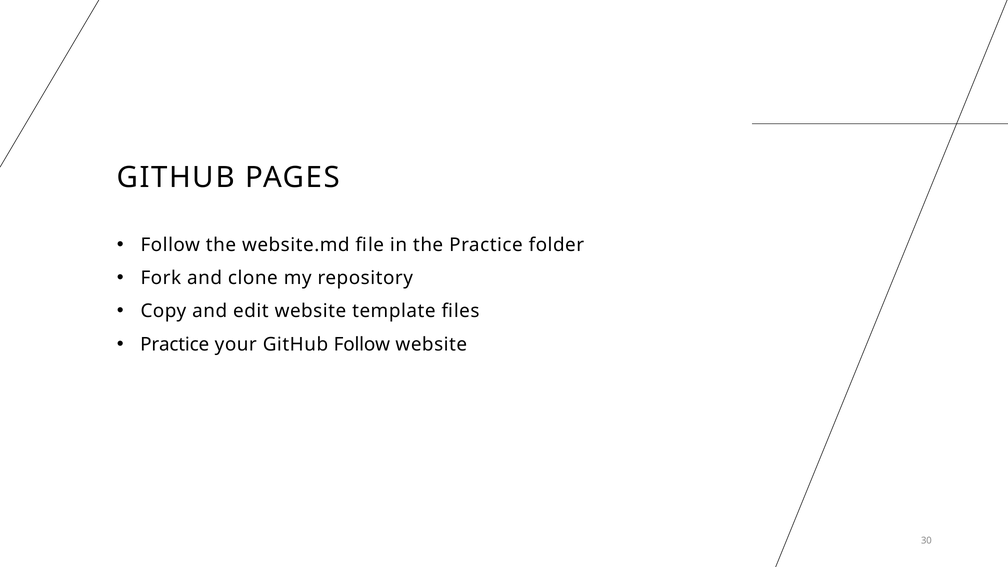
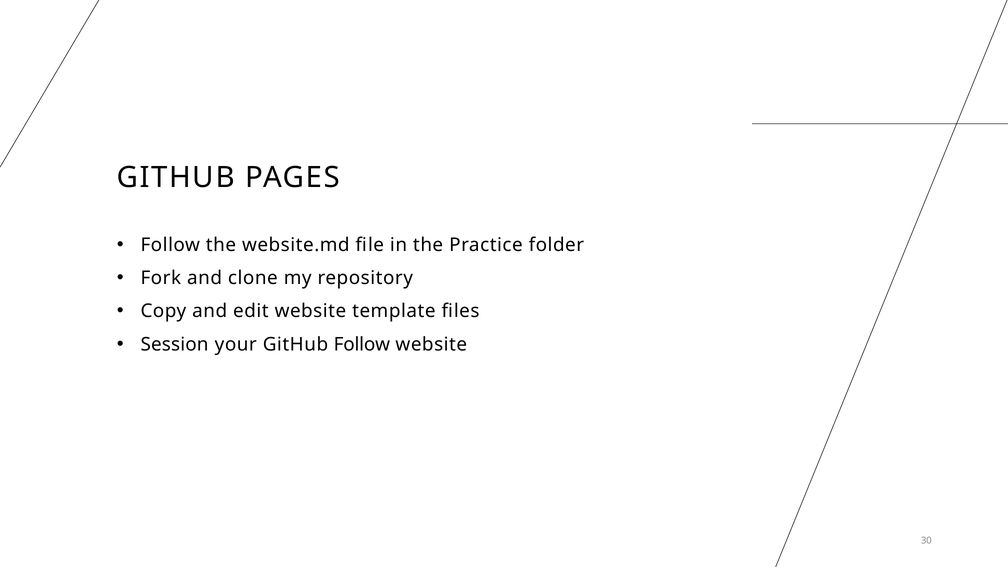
Practice at (175, 344): Practice -> Session
